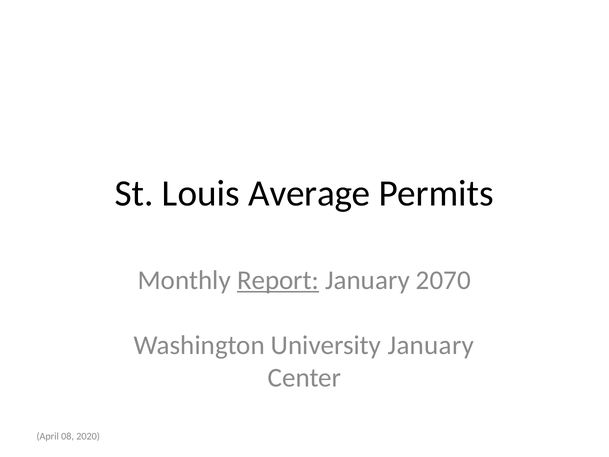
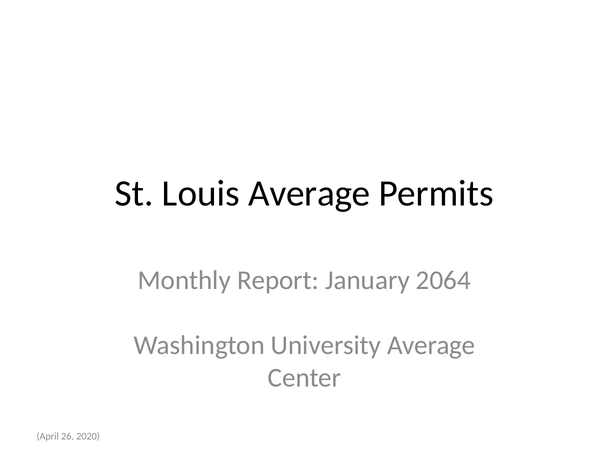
Report underline: present -> none
2070: 2070 -> 2064
University January: January -> Average
08: 08 -> 26
